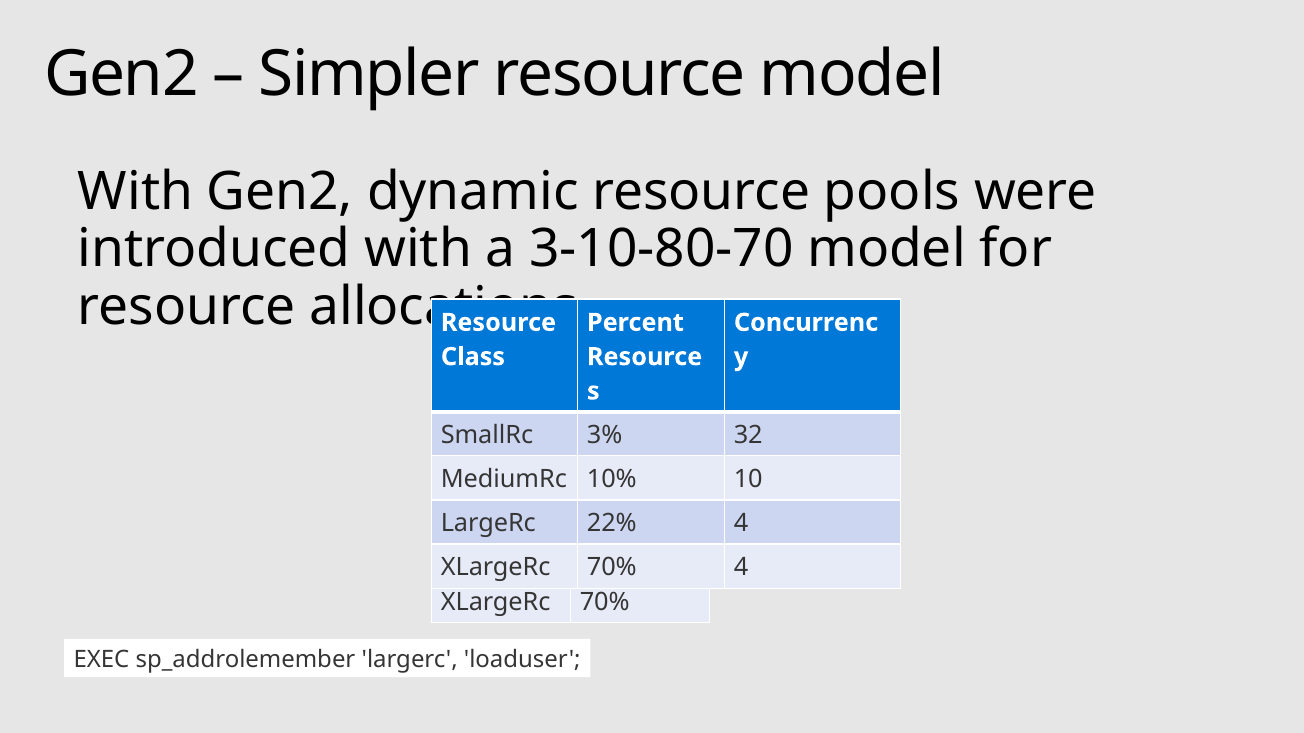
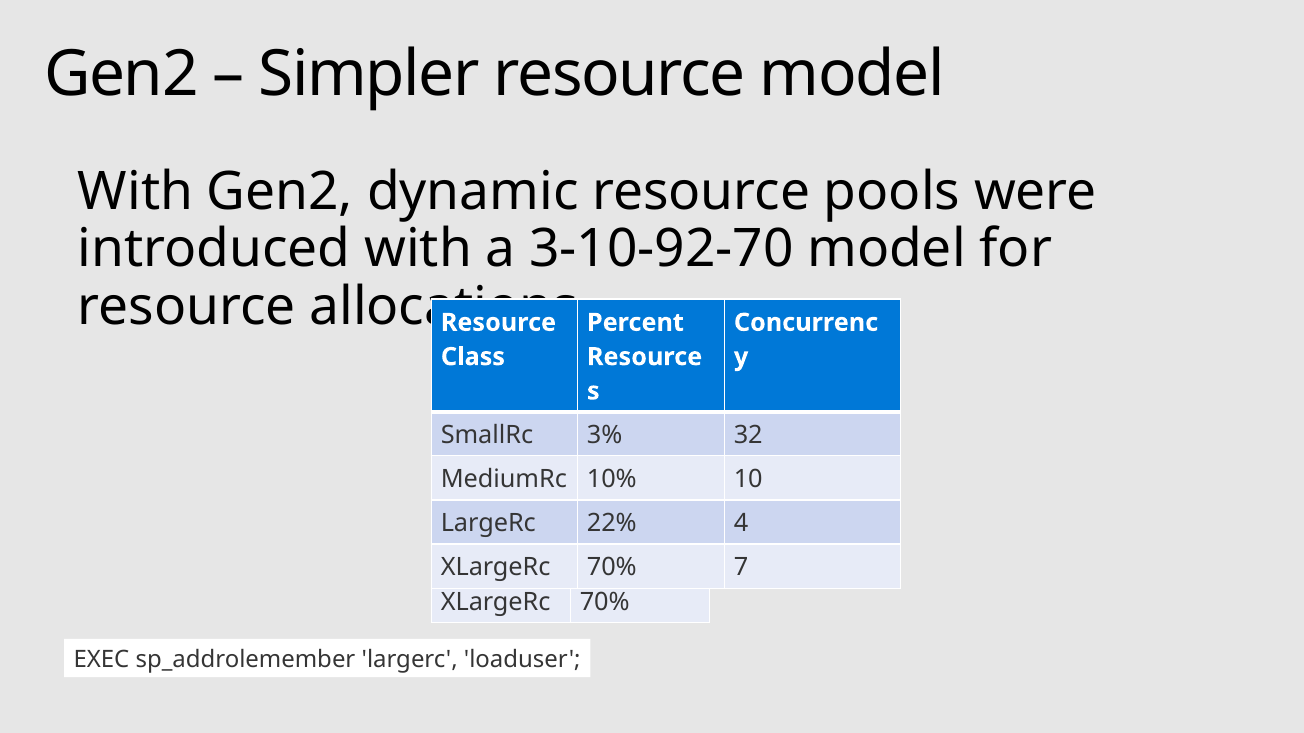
3-10-80-70: 3-10-80-70 -> 3-10-92-70
4 at (741, 568): 4 -> 7
